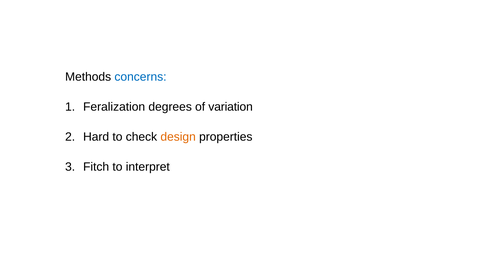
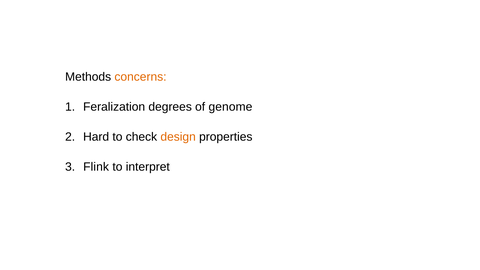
concerns colour: blue -> orange
variation: variation -> genome
Fitch: Fitch -> Flink
